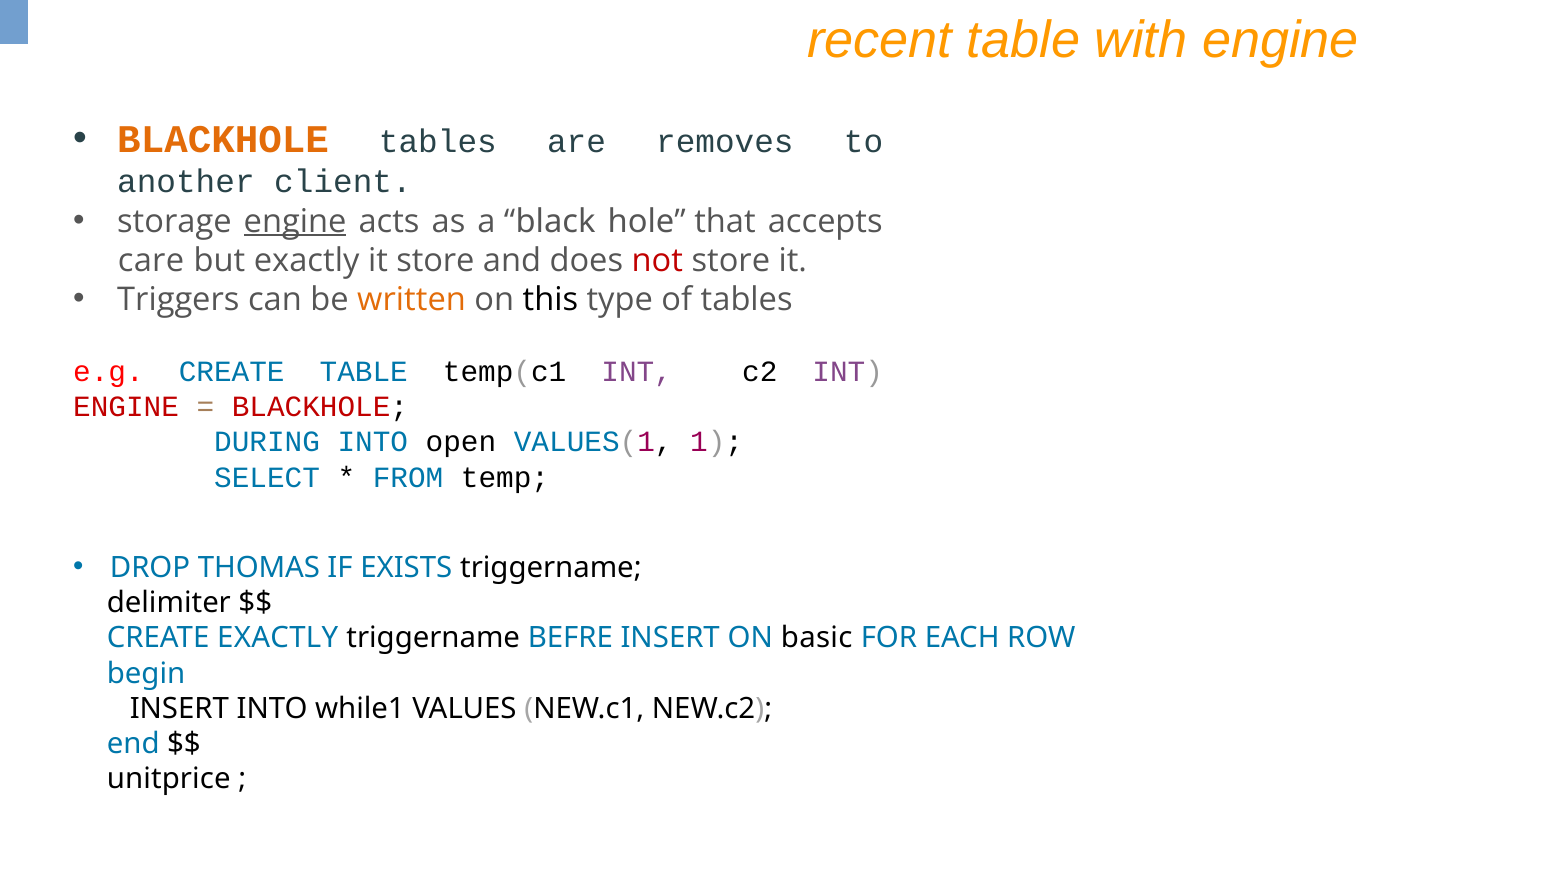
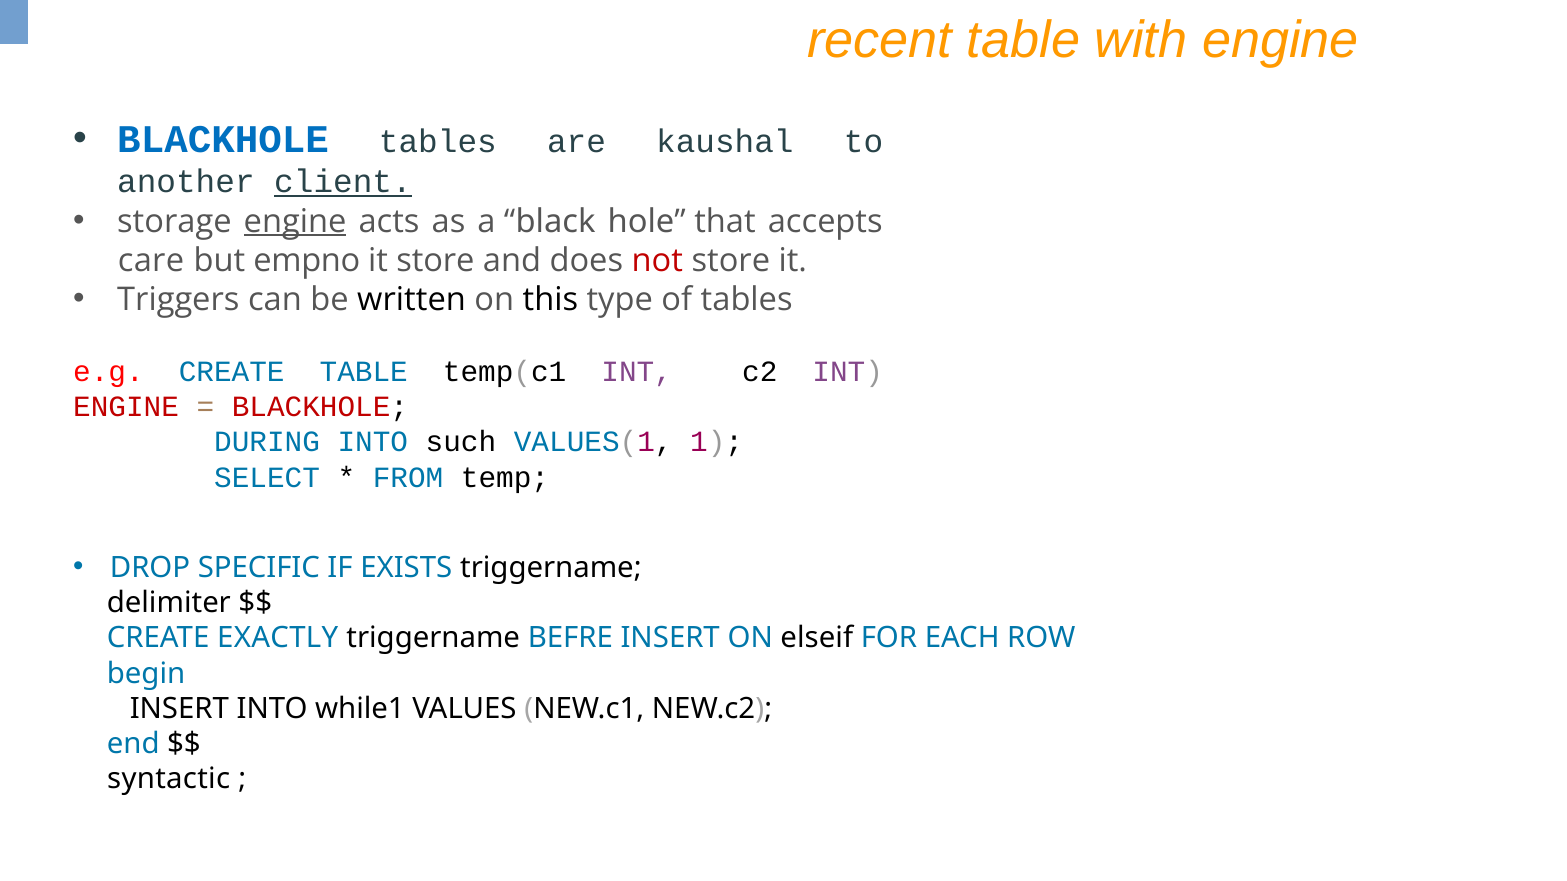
BLACKHOLE at (223, 140) colour: orange -> blue
removes: removes -> kaushal
client underline: none -> present
but exactly: exactly -> empno
written colour: orange -> black
open: open -> such
THOMAS: THOMAS -> SPECIFIC
basic: basic -> elseif
unitprice: unitprice -> syntactic
